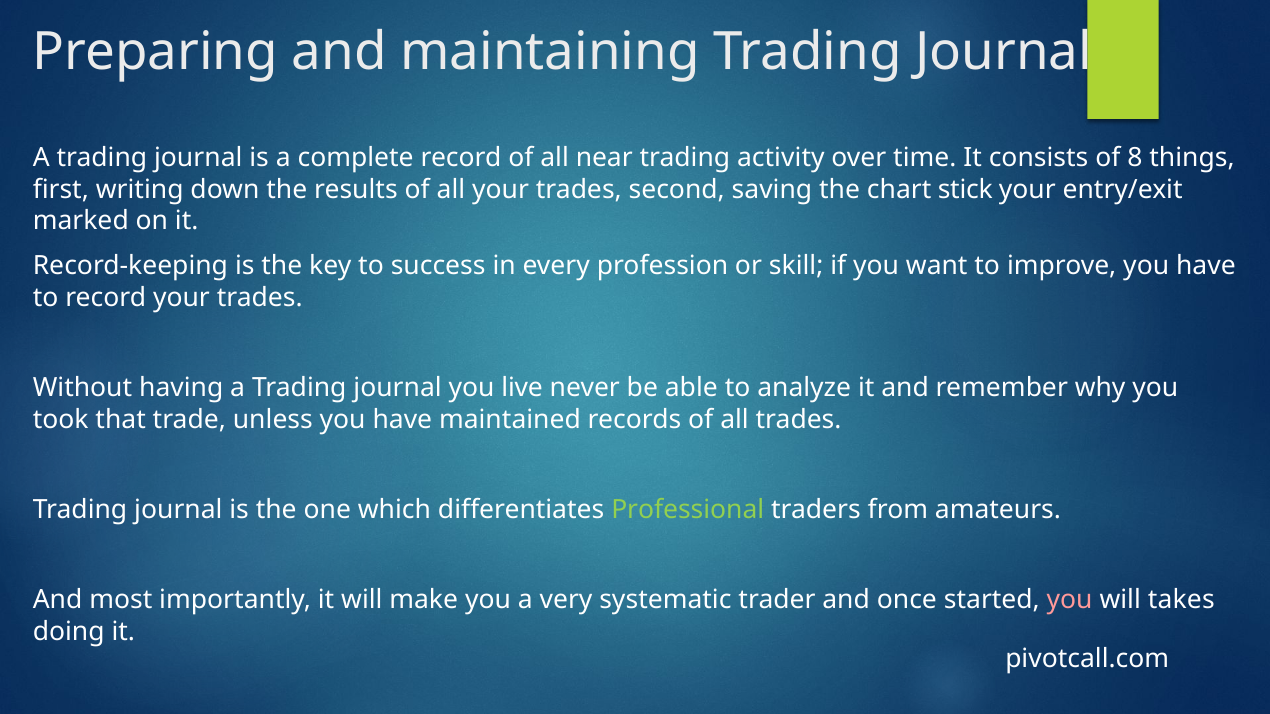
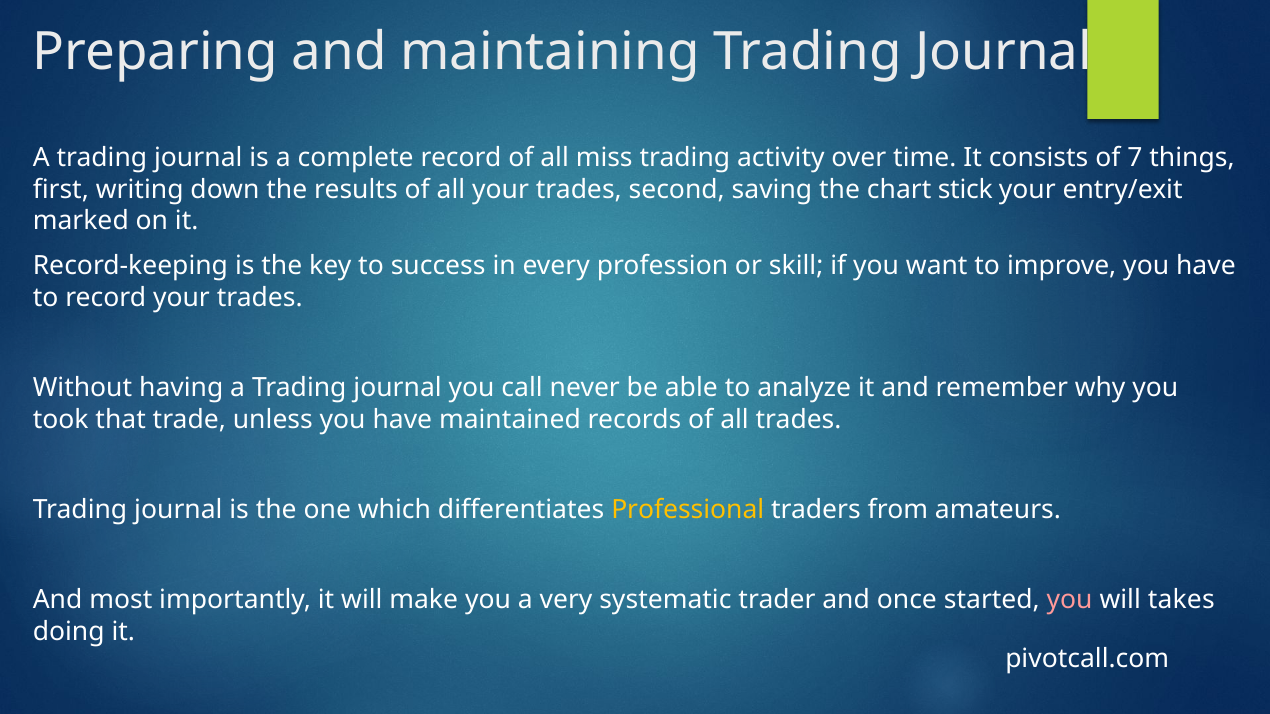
near: near -> miss
8: 8 -> 7
live: live -> call
Professional colour: light green -> yellow
